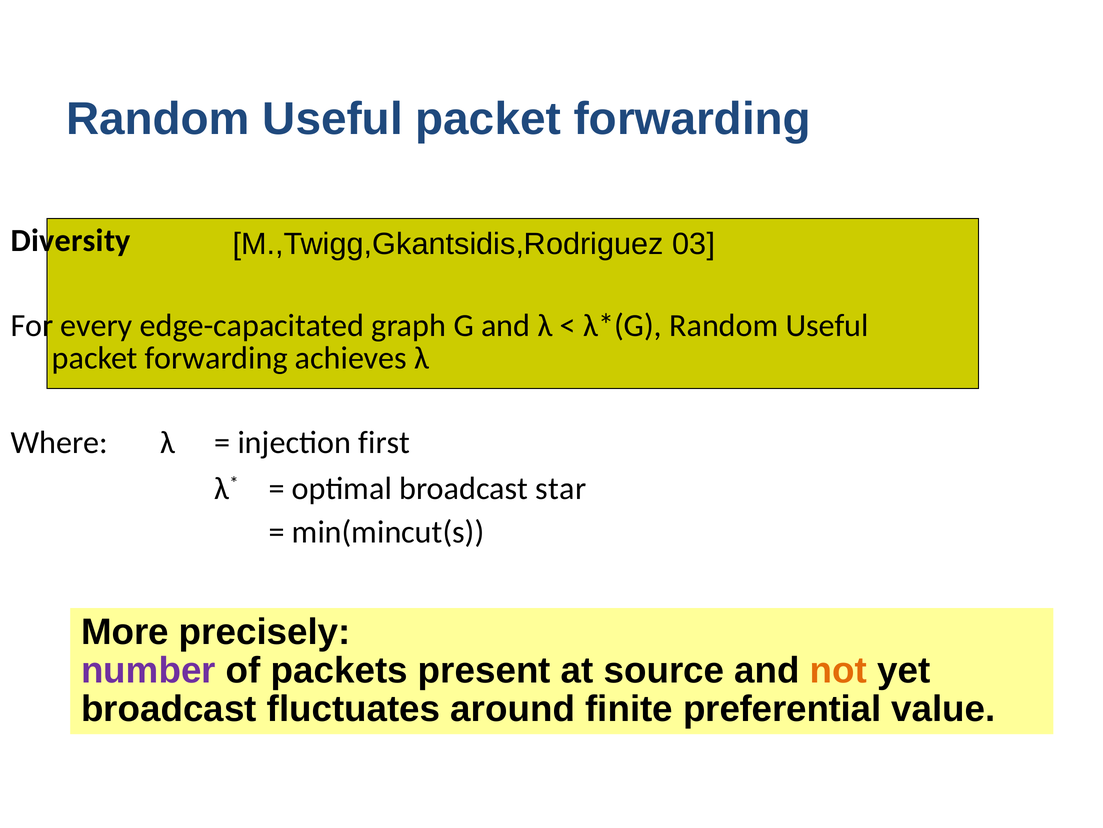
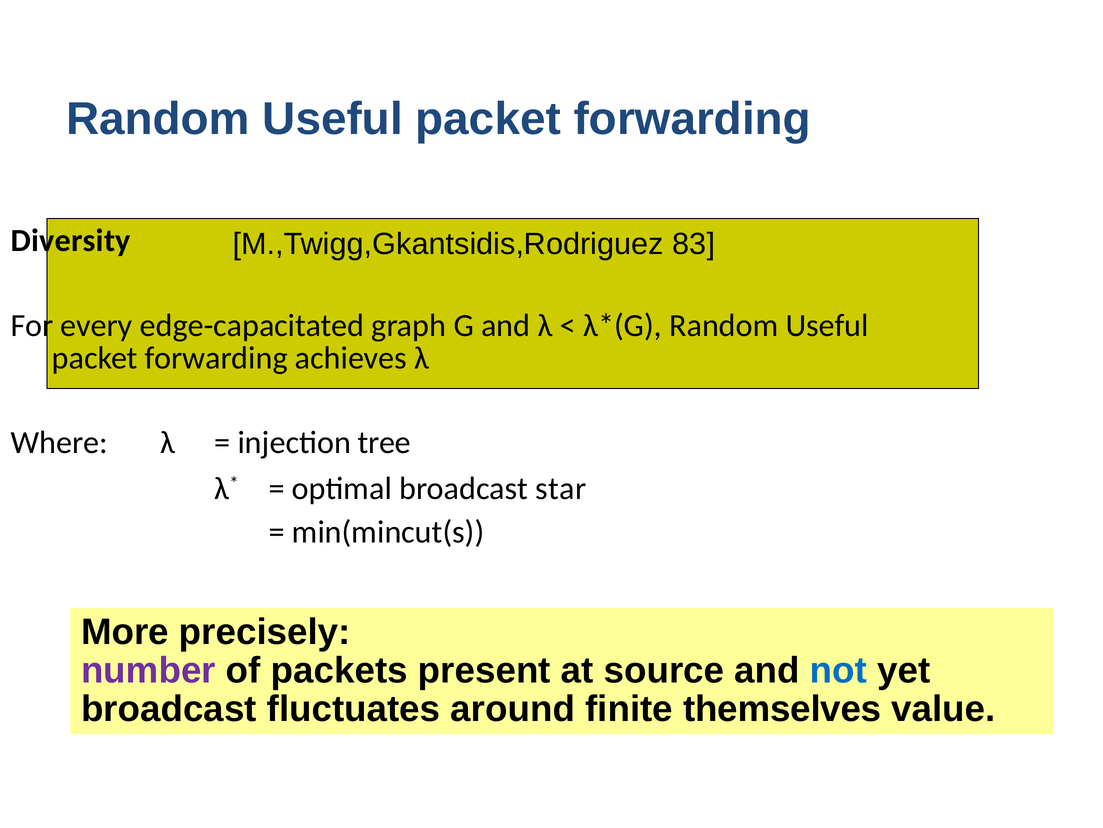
03: 03 -> 83
first: first -> tree
not colour: orange -> blue
preferential: preferential -> themselves
